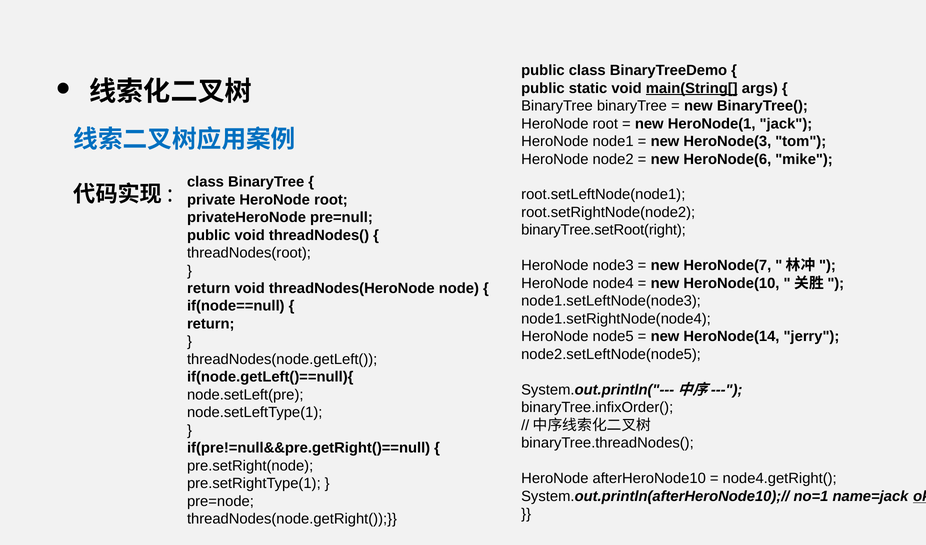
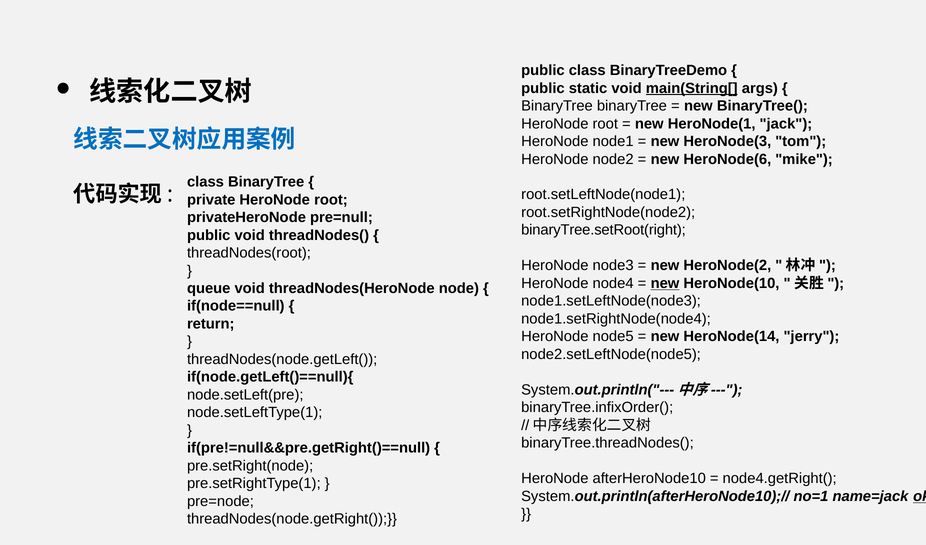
HeroNode(7: HeroNode(7 -> HeroNode(2
new at (665, 283) underline: none -> present
return at (209, 288): return -> queue
